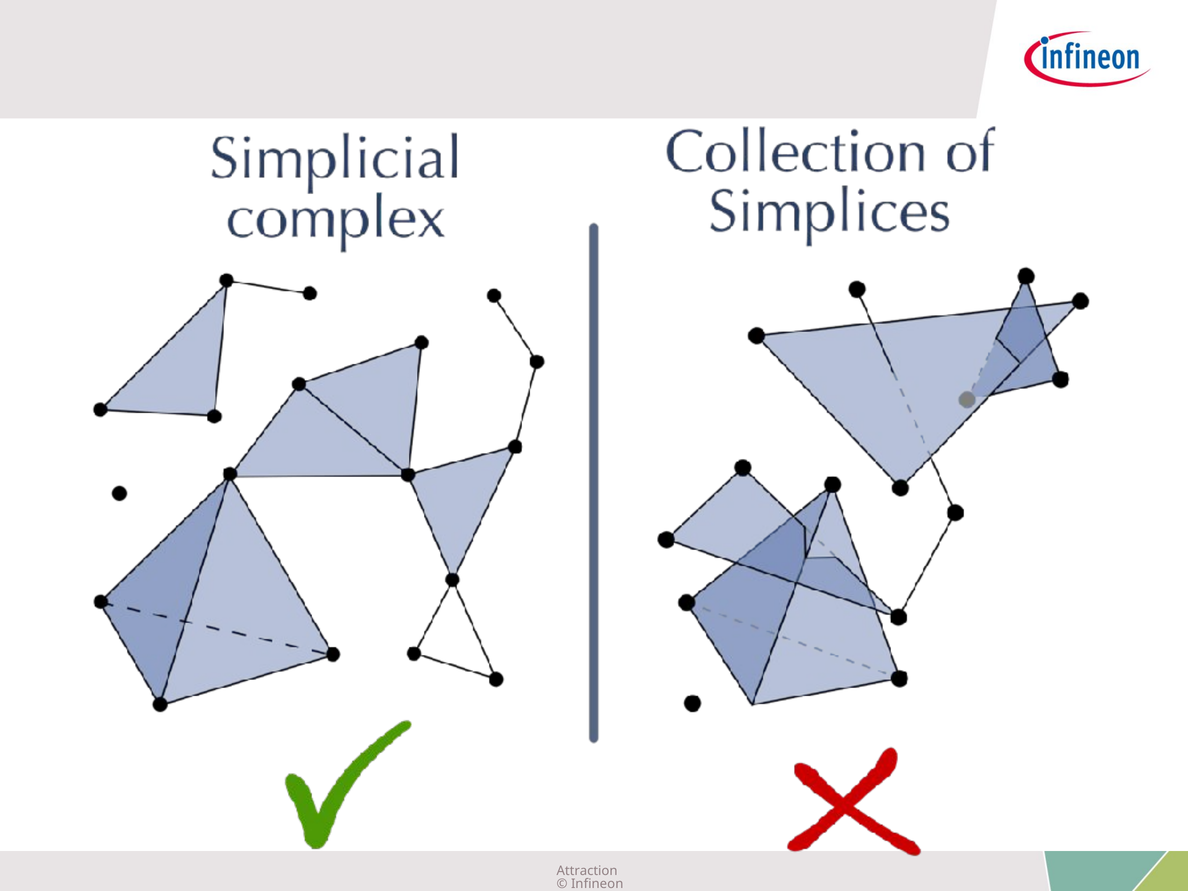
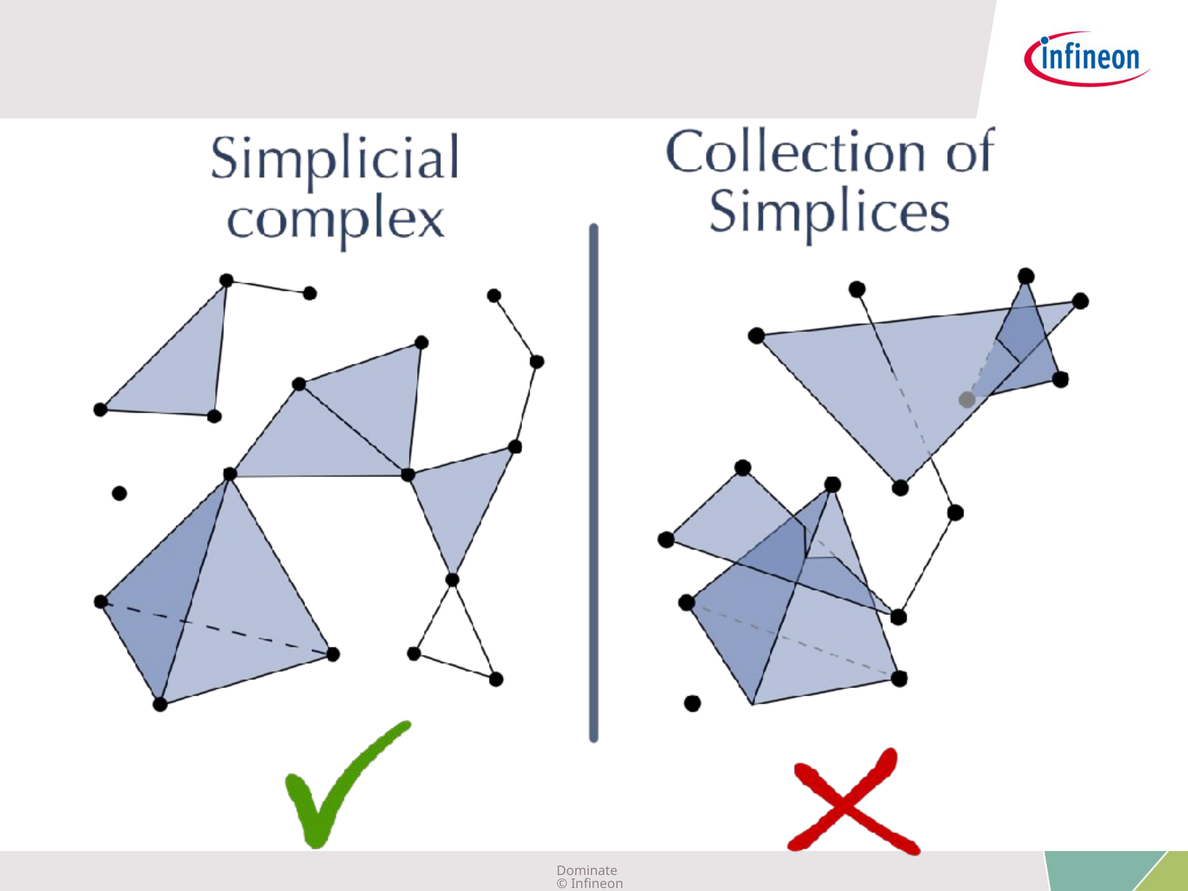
Attraction: Attraction -> Dominate
